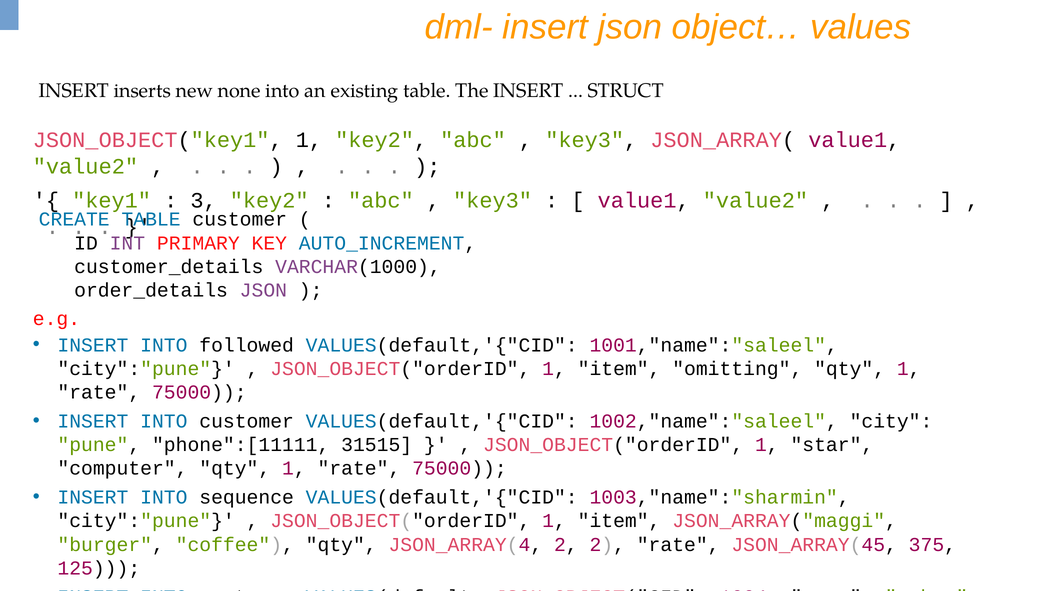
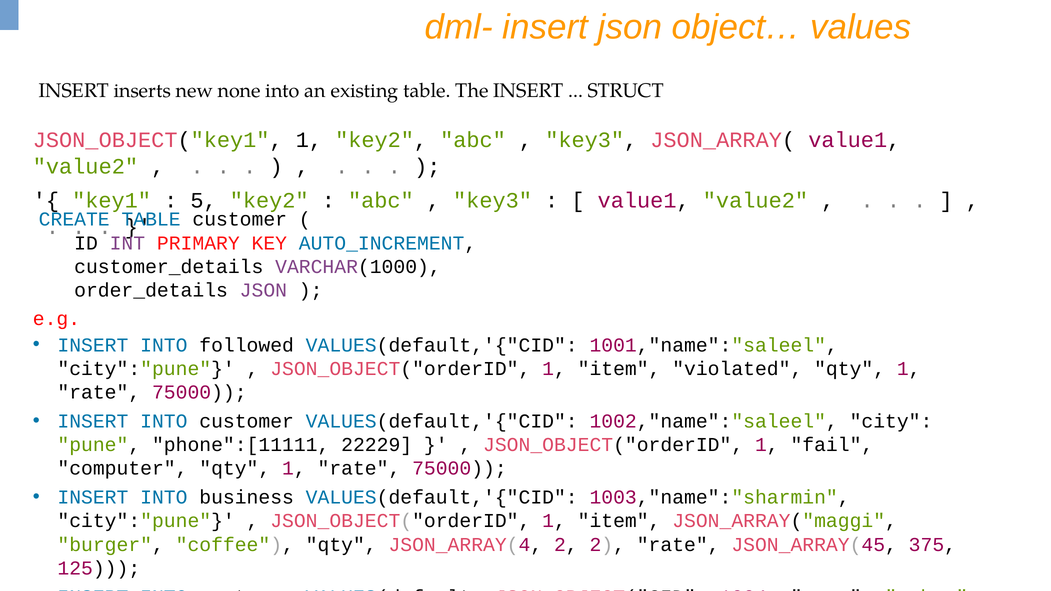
3: 3 -> 5
omitting: omitting -> violated
31515: 31515 -> 22229
star: star -> fail
sequence: sequence -> business
